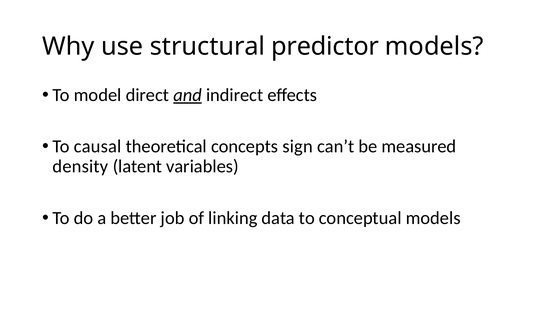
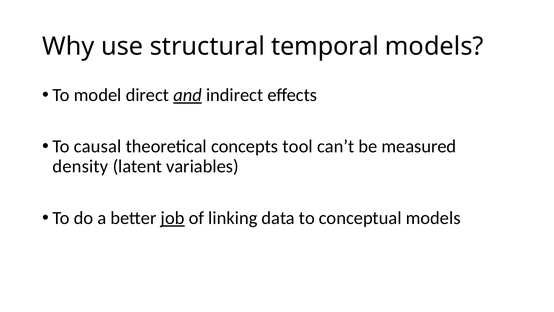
predictor: predictor -> temporal
sign: sign -> tool
job underline: none -> present
